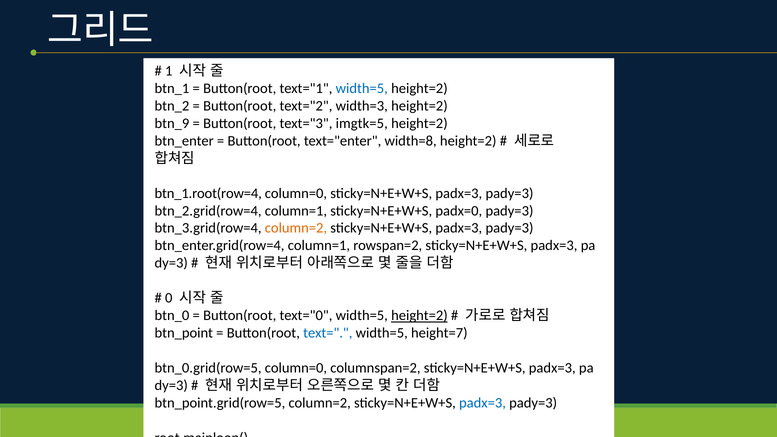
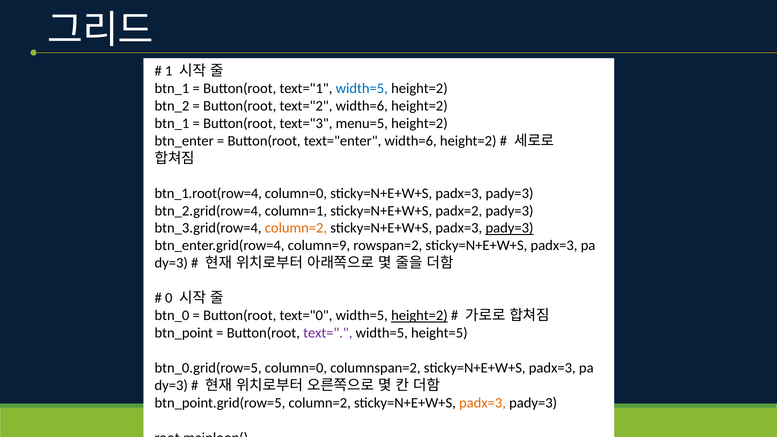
text="2 width=3: width=3 -> width=6
btn_9 at (172, 123): btn_9 -> btn_1
imgtk=5: imgtk=5 -> menu=5
text="enter width=8: width=8 -> width=6
padx=0: padx=0 -> padx=2
pady=3 at (509, 228) underline: none -> present
btn_enter.grid(row=4 column=1: column=1 -> column=9
text= colour: blue -> purple
height=7: height=7 -> height=5
padx=3 at (482, 403) colour: blue -> orange
